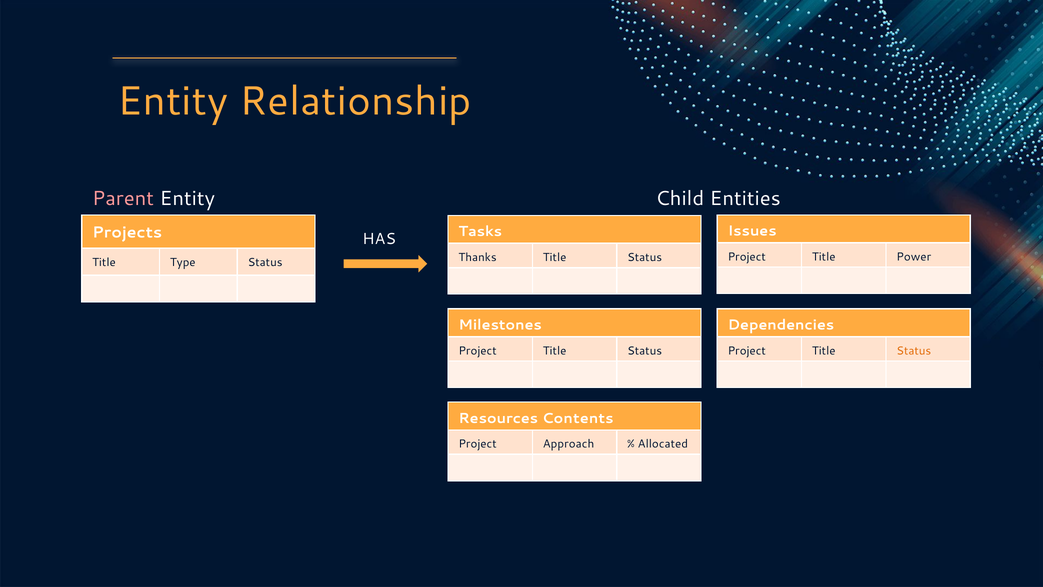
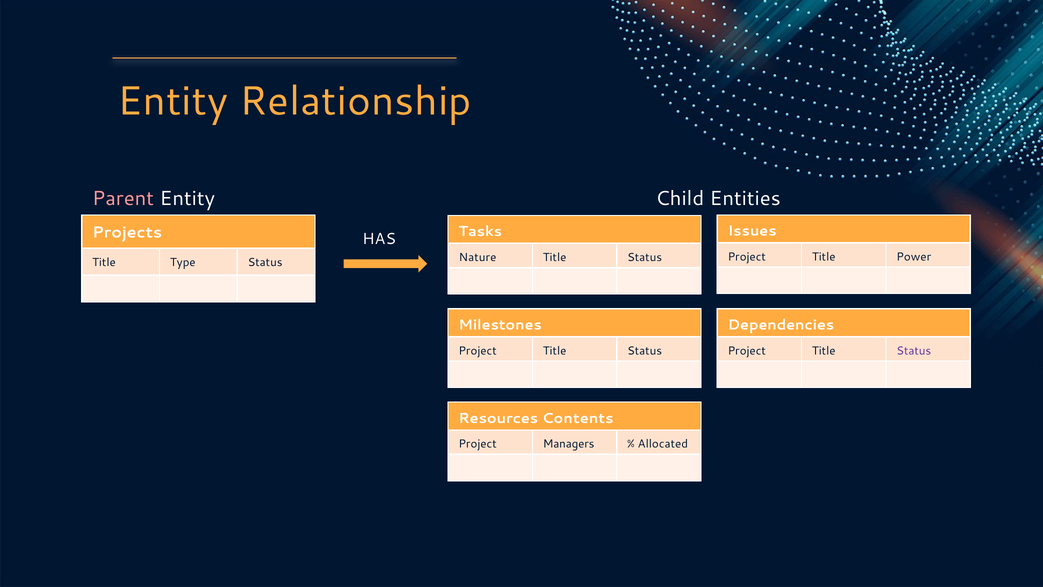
Thanks: Thanks -> Nature
Status at (914, 351) colour: orange -> purple
Approach: Approach -> Managers
